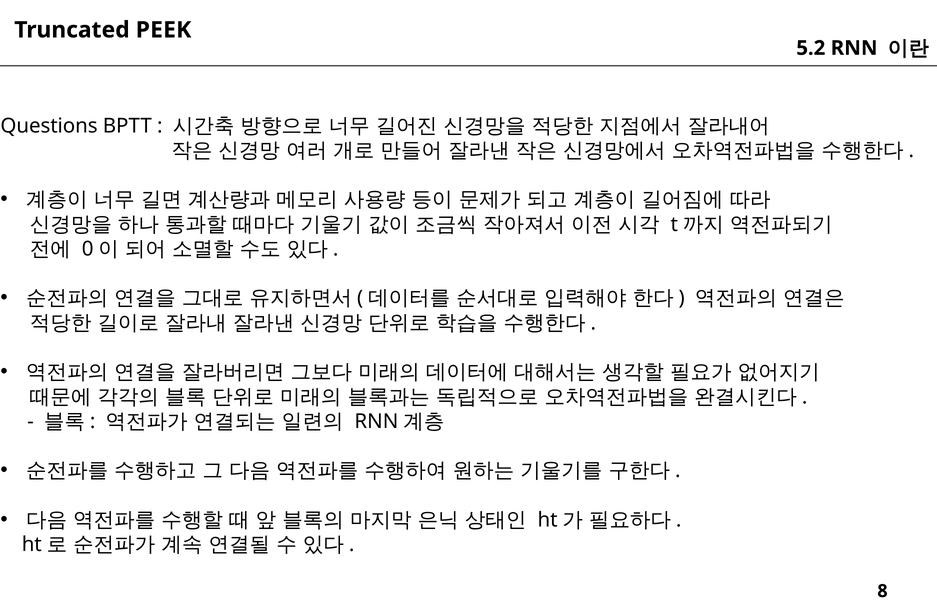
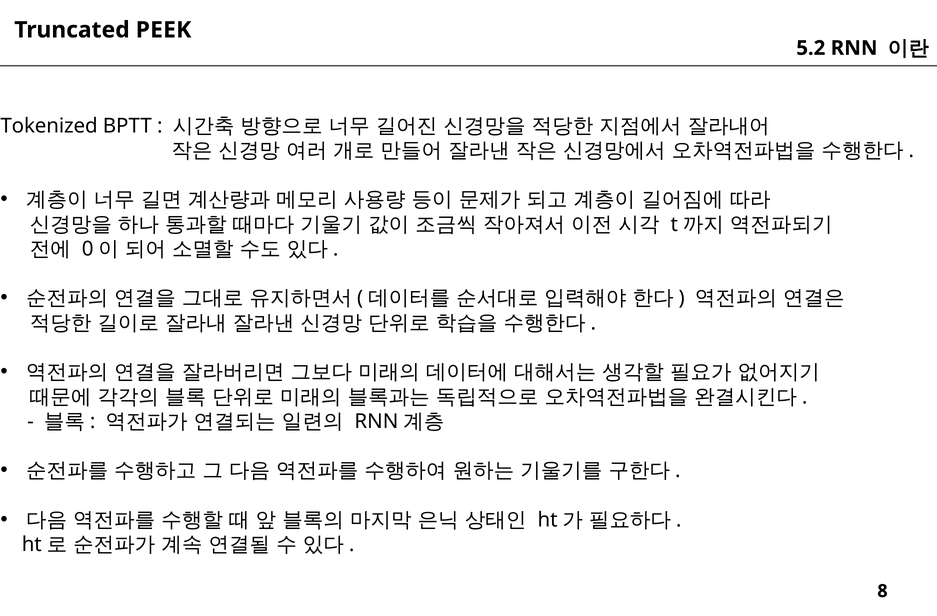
Questions: Questions -> Tokenized
